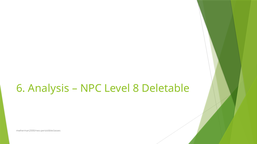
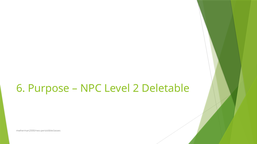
Analysis: Analysis -> Purpose
8: 8 -> 2
